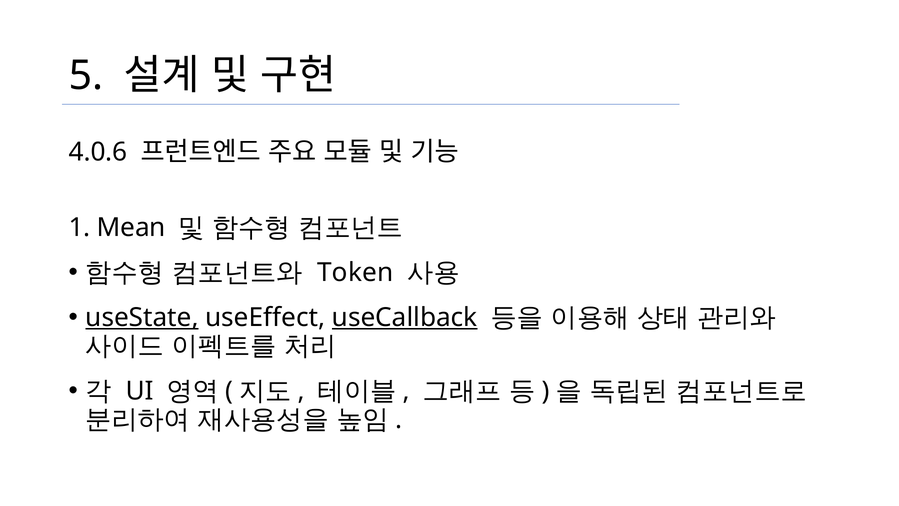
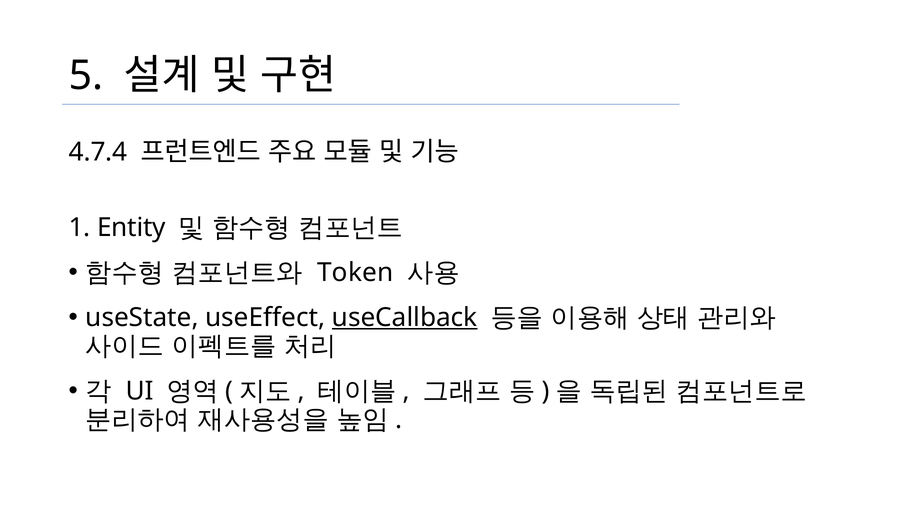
4.0.6: 4.0.6 -> 4.7.4
Mean: Mean -> Entity
useState underline: present -> none
